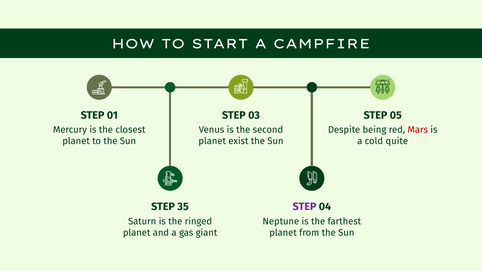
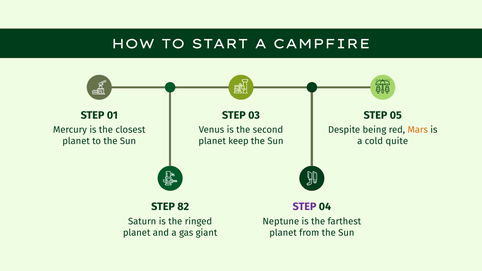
Mars colour: red -> orange
exist: exist -> keep
35: 35 -> 82
